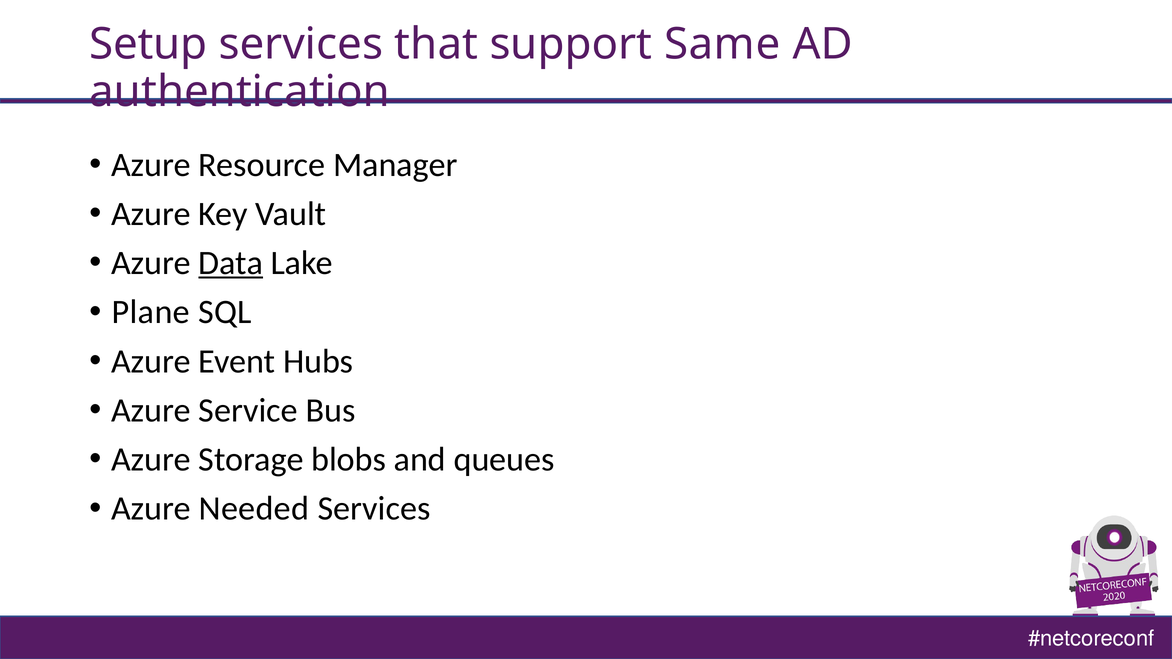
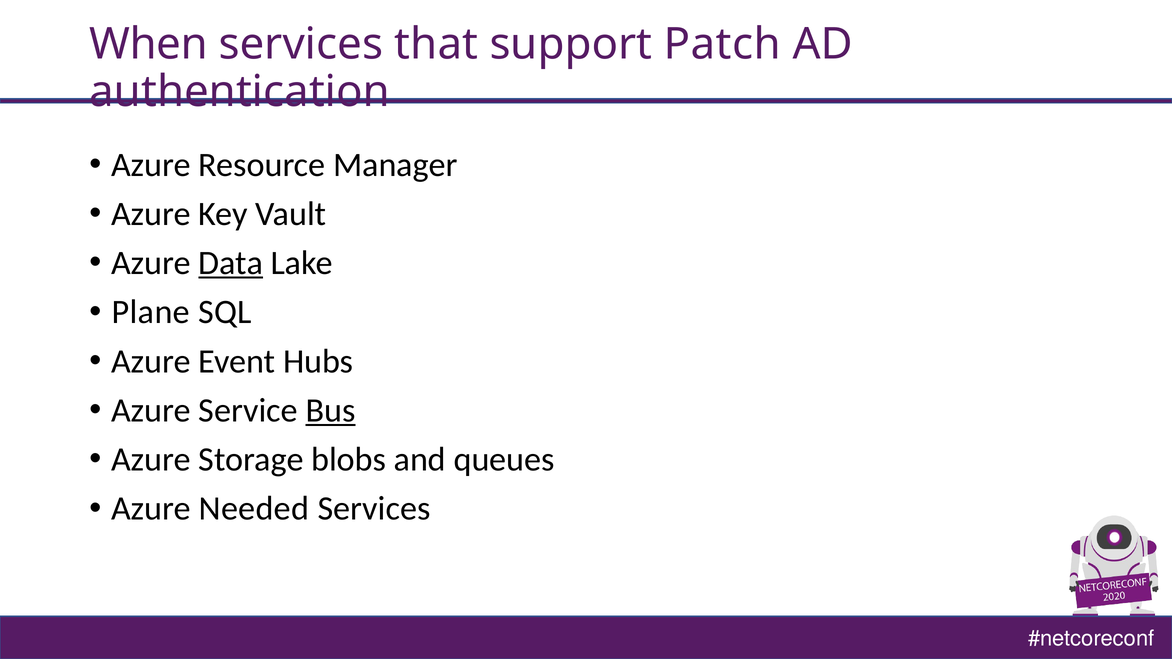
Setup: Setup -> When
Same: Same -> Patch
Bus underline: none -> present
